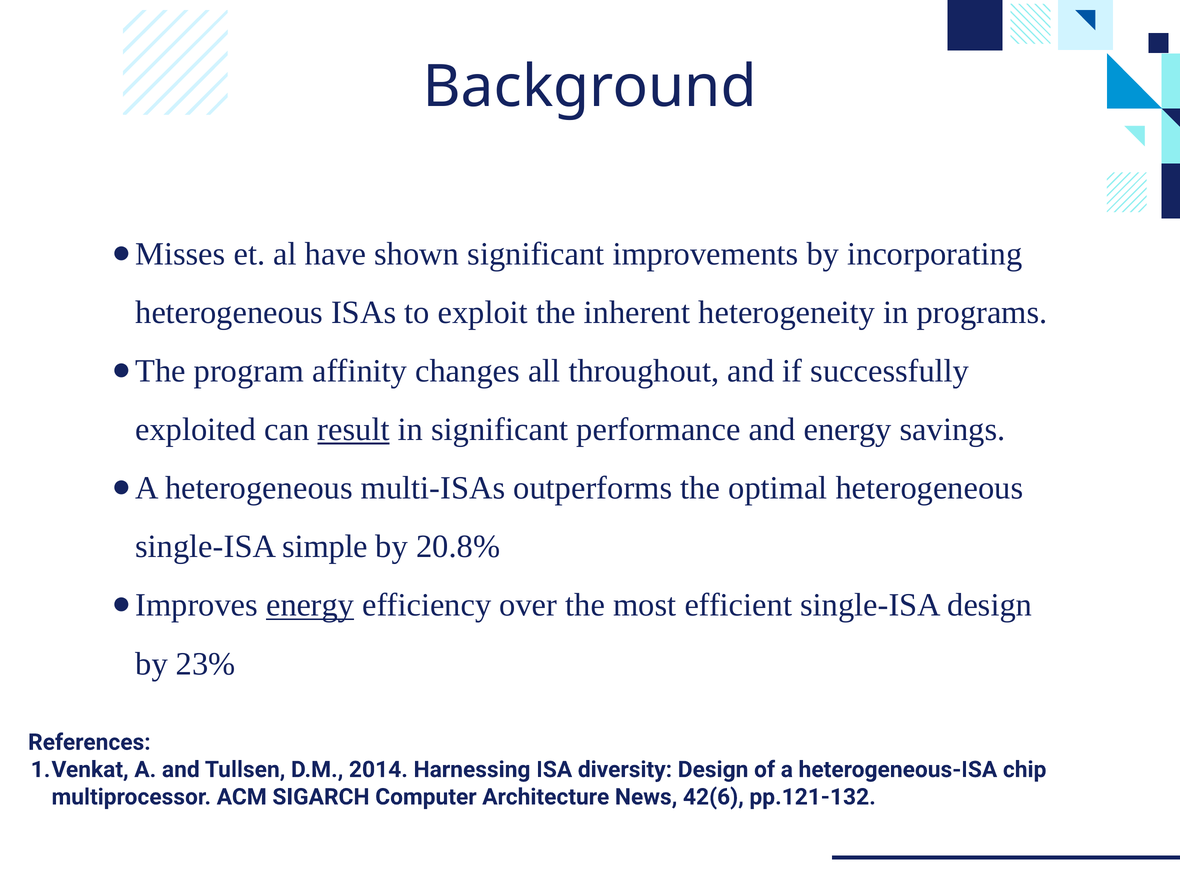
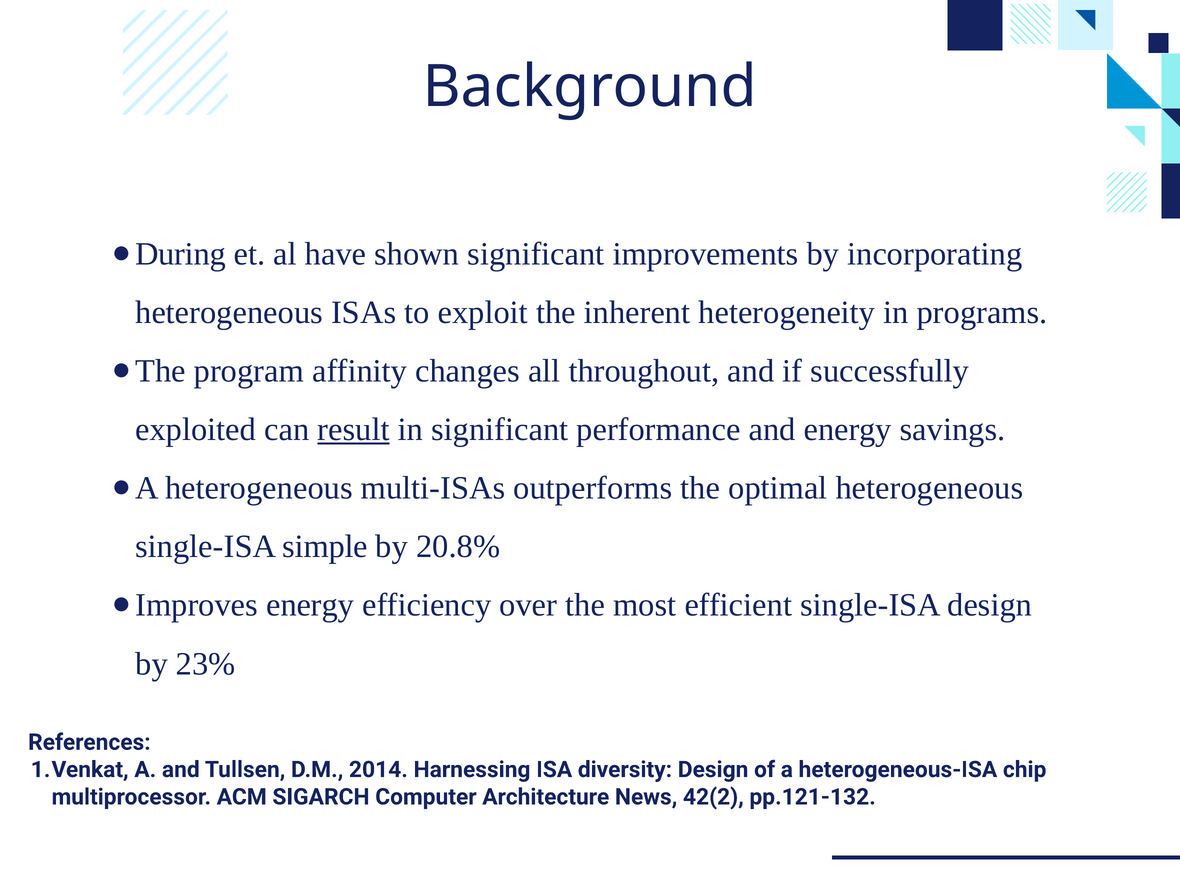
Misses: Misses -> During
energy at (310, 605) underline: present -> none
42(6: 42(6 -> 42(2
